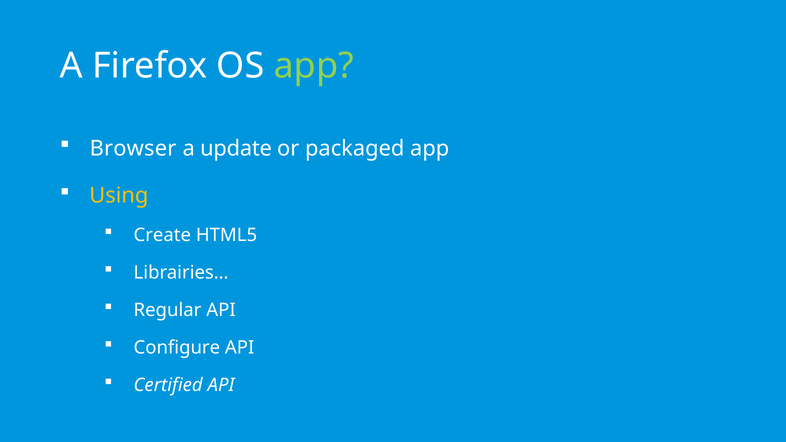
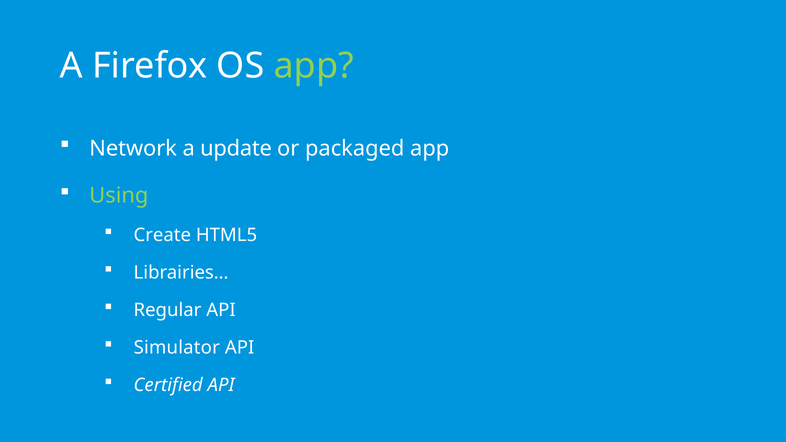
Browser: Browser -> Network
Using colour: yellow -> light green
Configure: Configure -> Simulator
